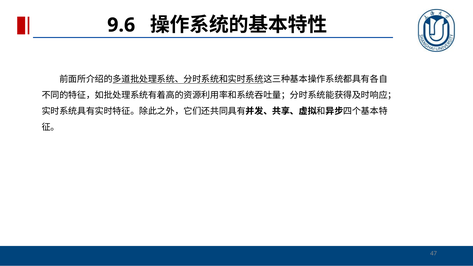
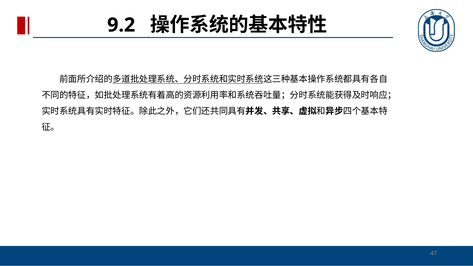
9.6: 9.6 -> 9.2
